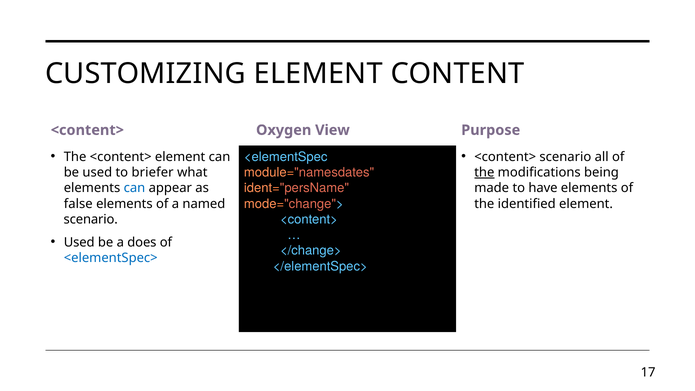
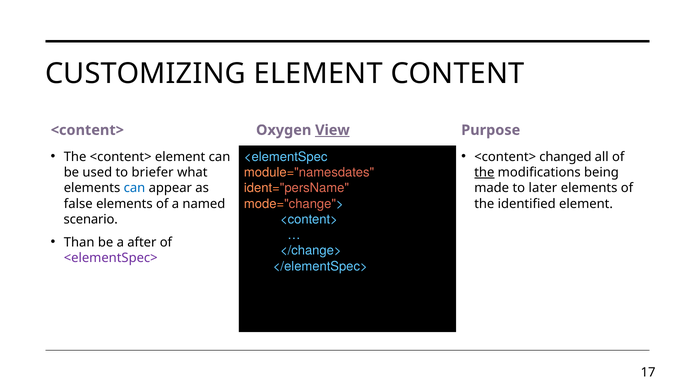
View underline: none -> present
<content> scenario: scenario -> changed
have: have -> later
Used at (79, 242): Used -> Than
does: does -> after
<elementSpec> colour: blue -> purple
